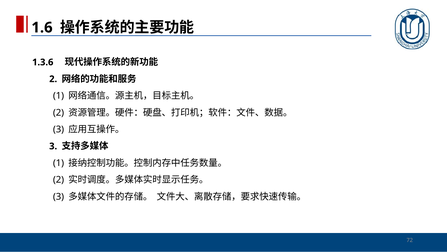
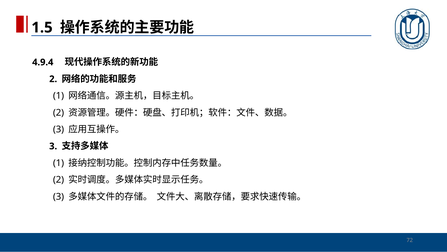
1.6: 1.6 -> 1.5
1.3.6: 1.3.6 -> 4.9.4
